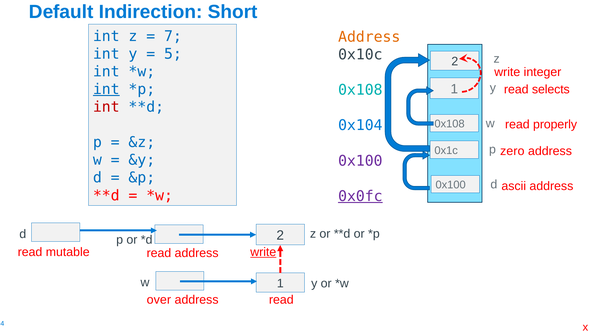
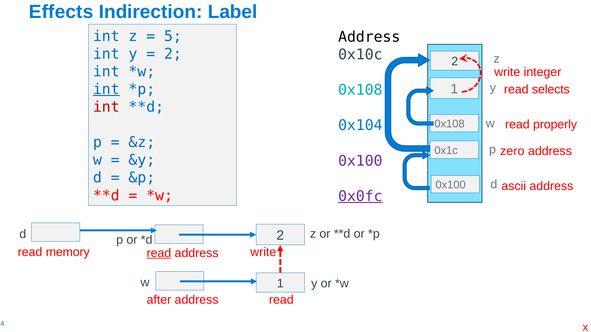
Default: Default -> Effects
Short: Short -> Label
7: 7 -> 5
Address at (369, 37) colour: orange -> black
5 at (173, 54): 5 -> 2
mutable: mutable -> memory
write at (263, 252) underline: present -> none
read at (159, 253) underline: none -> present
over: over -> after
